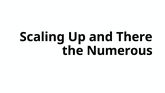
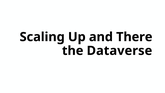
Numerous: Numerous -> Dataverse
